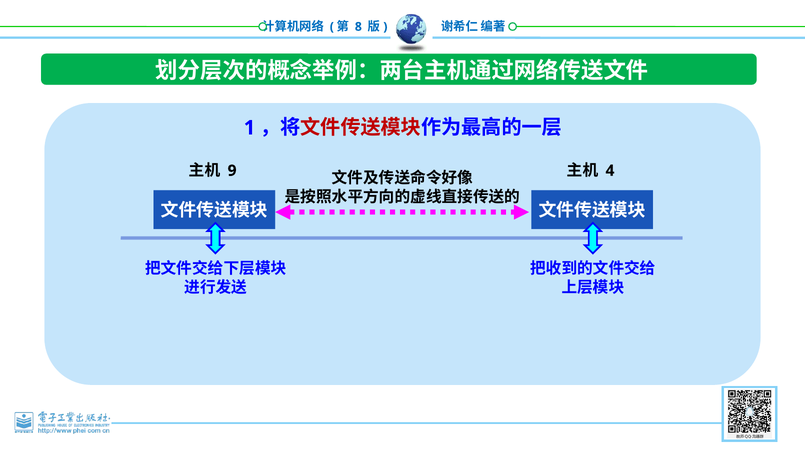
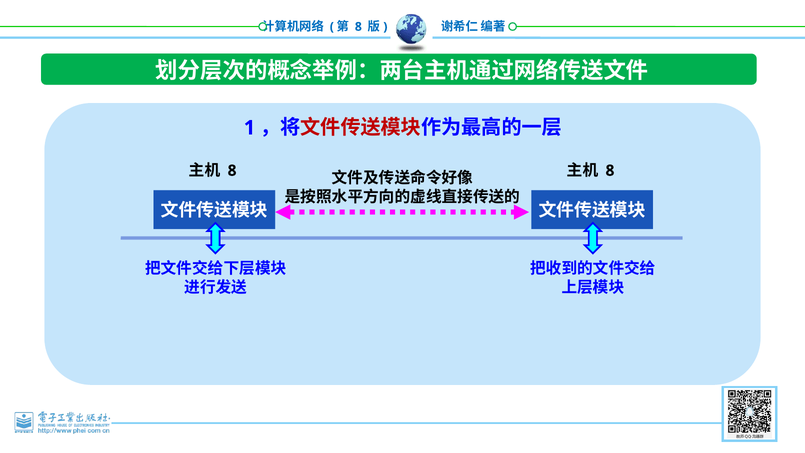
9 at (232, 171): 9 -> 8
4 at (610, 171): 4 -> 8
